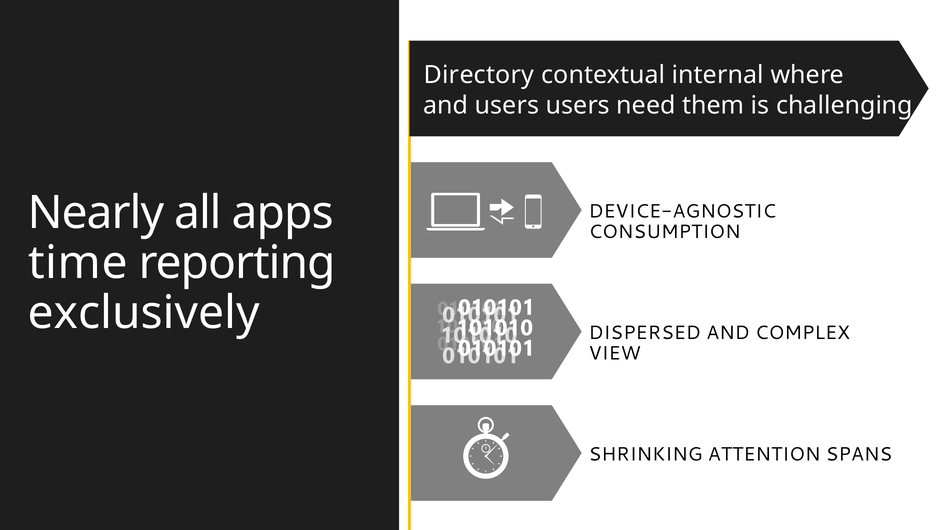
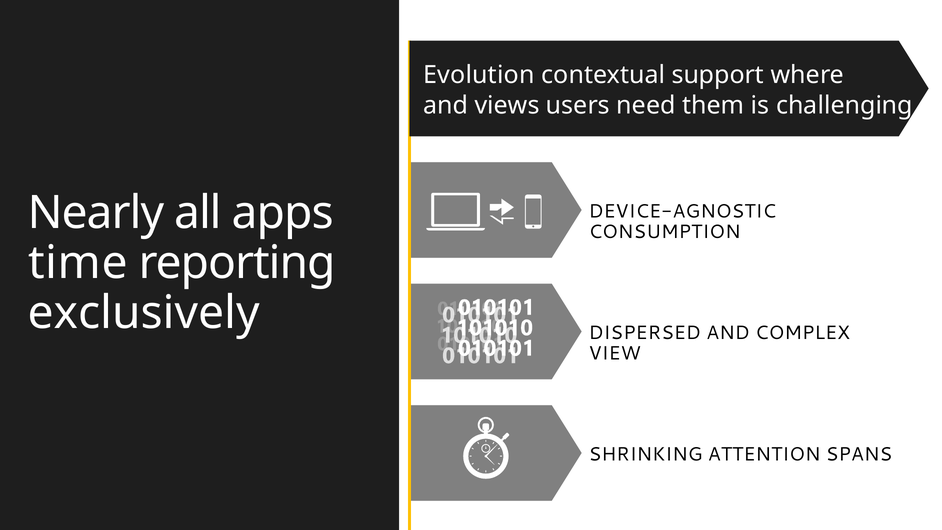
Directory: Directory -> Evolution
internal: internal -> support
and users: users -> views
